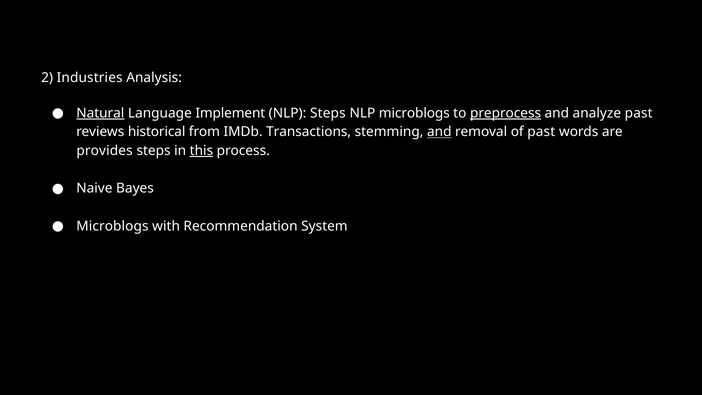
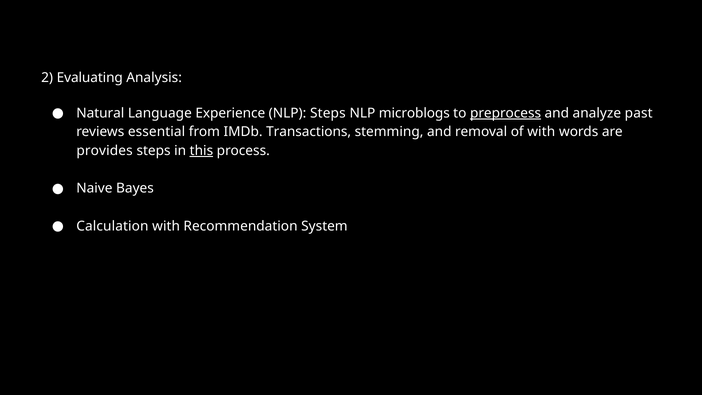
Industries: Industries -> Evaluating
Natural underline: present -> none
Implement: Implement -> Experience
historical: historical -> essential
and at (439, 132) underline: present -> none
of past: past -> with
Microblogs at (112, 226): Microblogs -> Calculation
